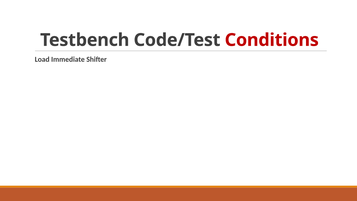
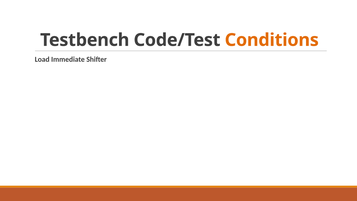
Conditions colour: red -> orange
